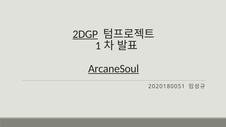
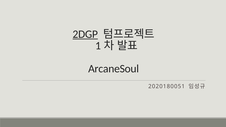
ArcaneSoul underline: present -> none
